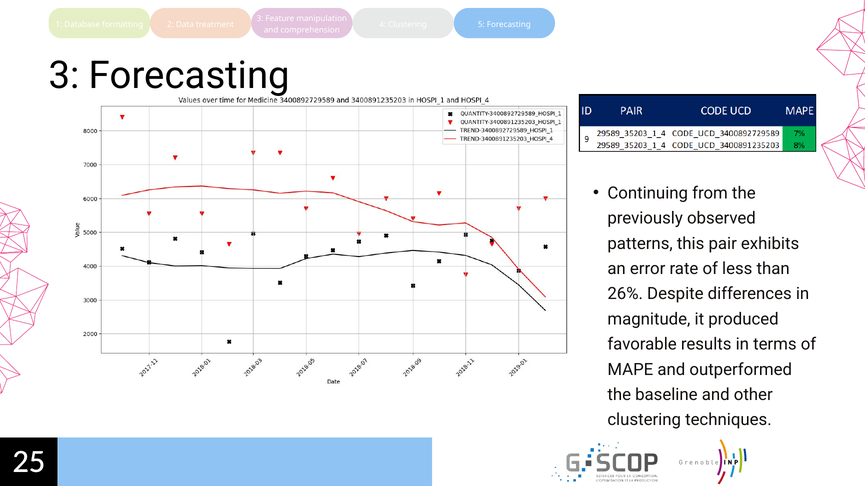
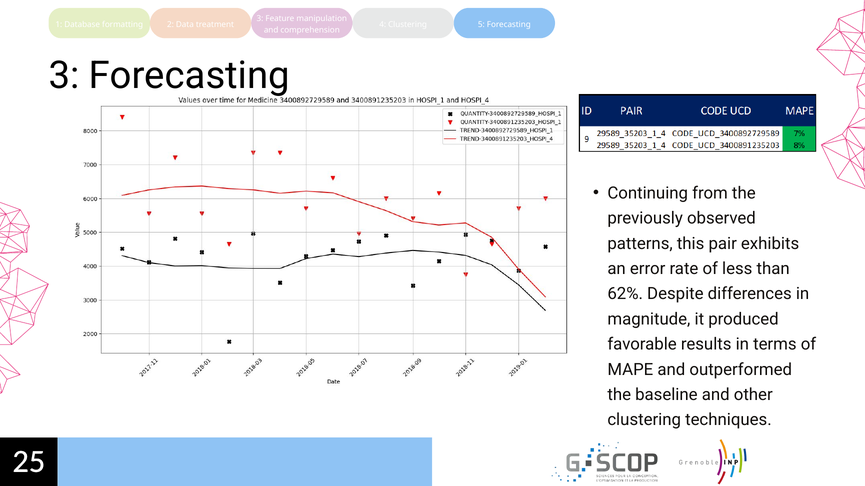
26%: 26% -> 62%
